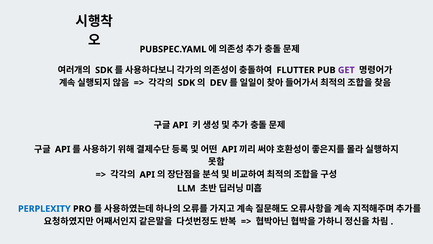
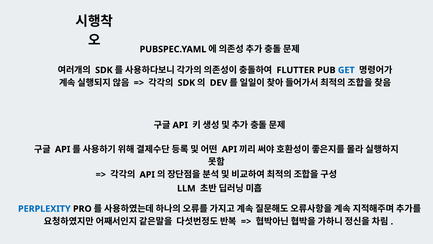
GET colour: purple -> blue
